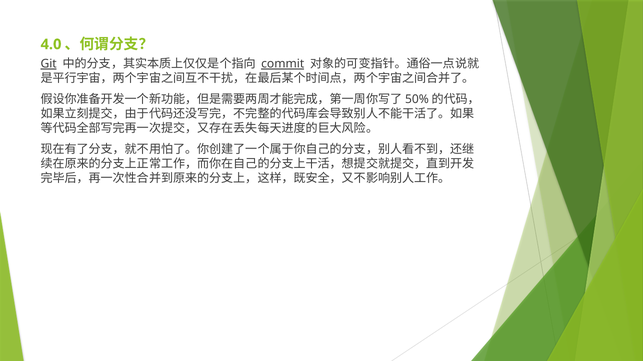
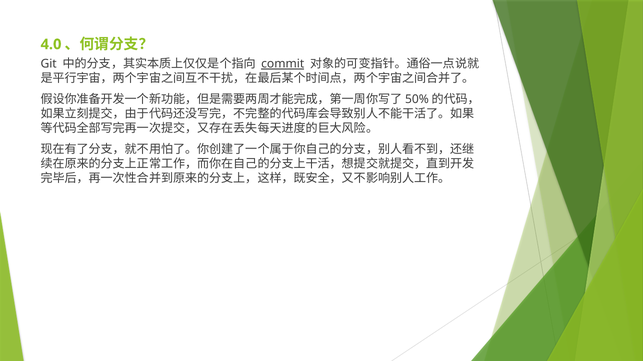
Git underline: present -> none
